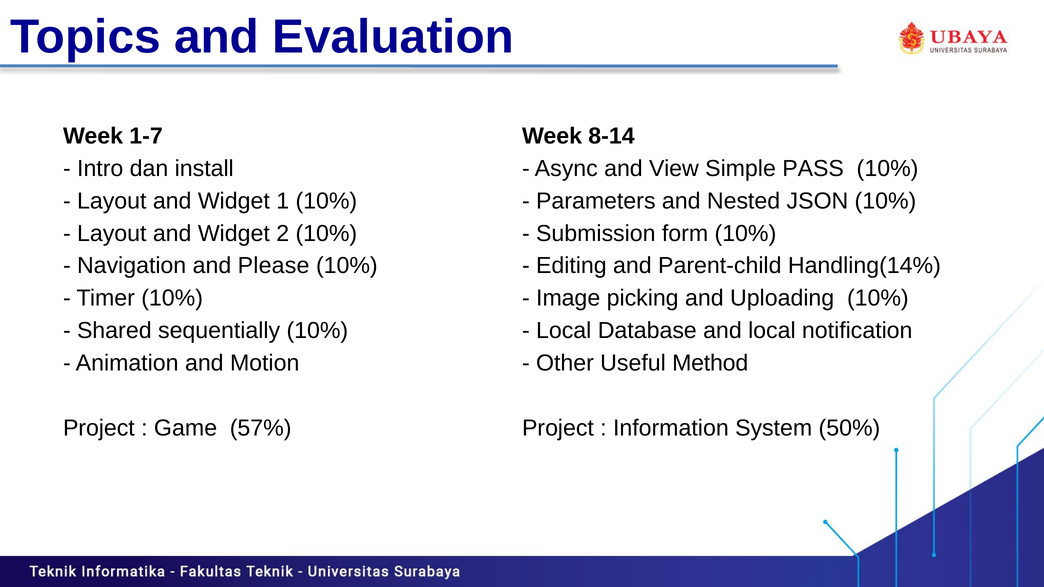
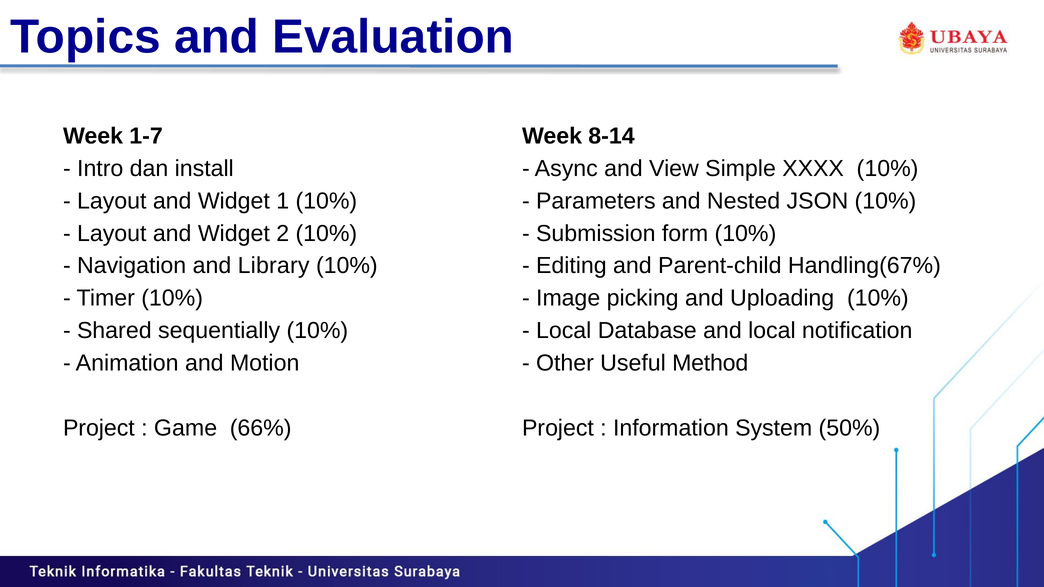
PASS: PASS -> XXXX
Please: Please -> Library
Handling(14%: Handling(14% -> Handling(67%
57%: 57% -> 66%
